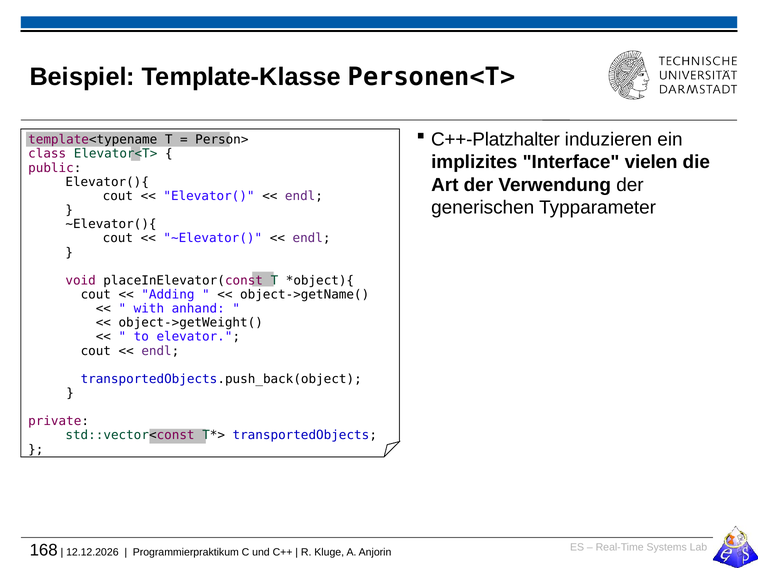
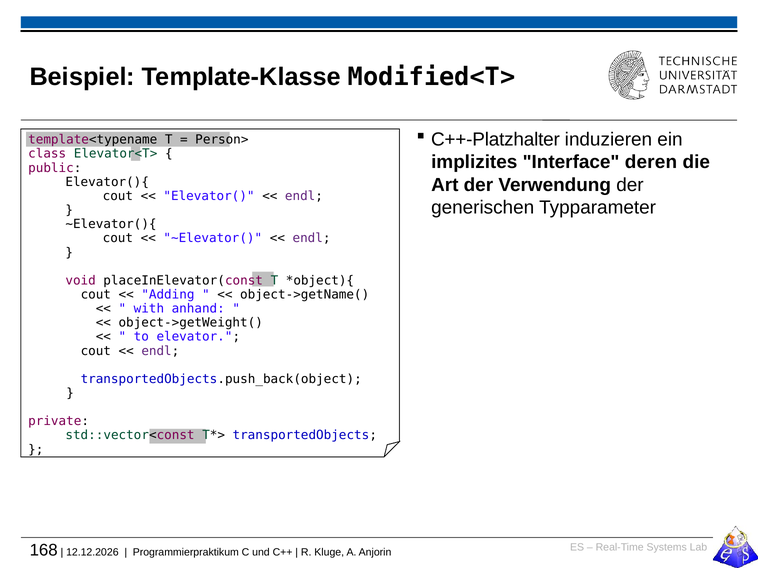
Personen<T>: Personen<T> -> Modified<T>
vielen: vielen -> deren
